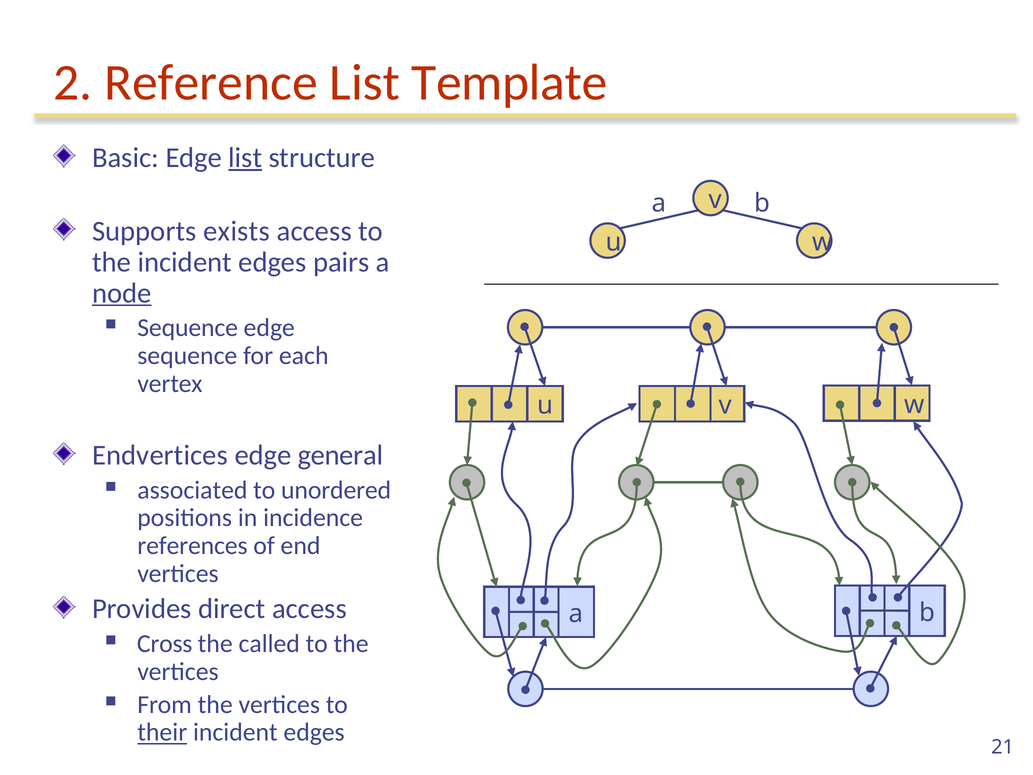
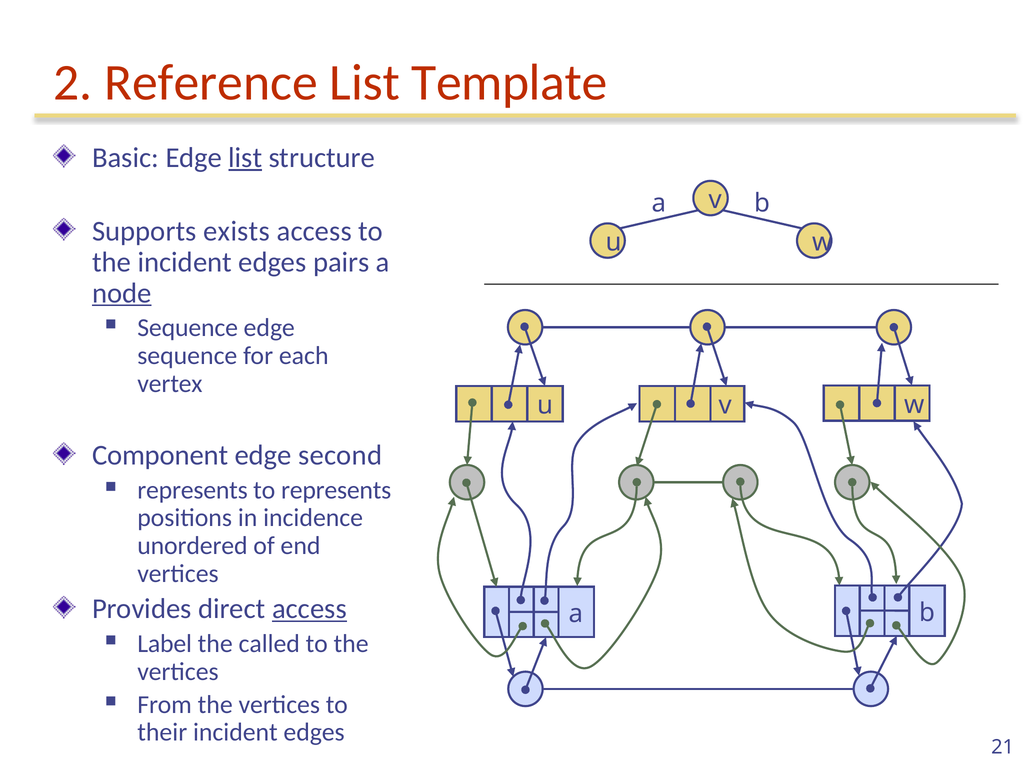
Endvertices: Endvertices -> Component
general: general -> second
associated at (192, 490): associated -> represents
to unordered: unordered -> represents
references: references -> unordered
access at (309, 609) underline: none -> present
Cross: Cross -> Label
their underline: present -> none
